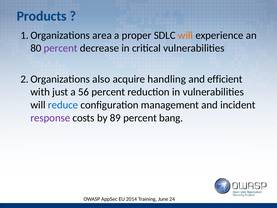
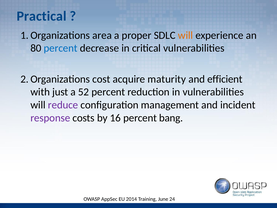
Products: Products -> Practical
percent at (61, 48) colour: purple -> blue
also: also -> cost
handling: handling -> maturity
56: 56 -> 52
reduce colour: blue -> purple
89: 89 -> 16
